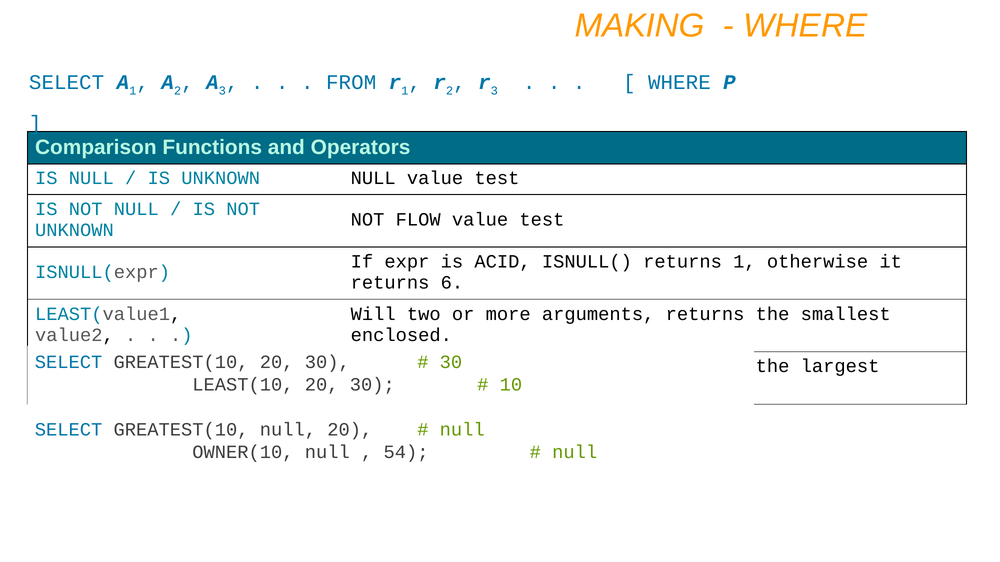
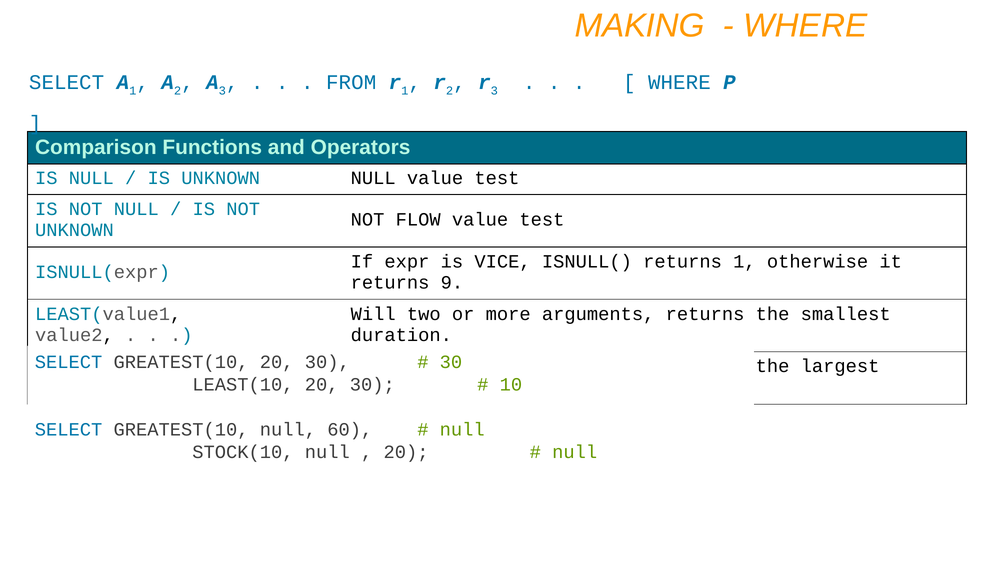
ACID: ACID -> VICE
6: 6 -> 9
enclosed: enclosed -> duration
null 20: 20 -> 60
OWNER(10: OWNER(10 -> STOCK(10
54 at (406, 452): 54 -> 20
